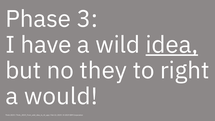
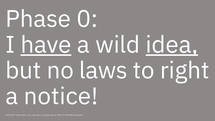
3: 3 -> 0
have underline: none -> present
they: they -> laws
would: would -> notice
